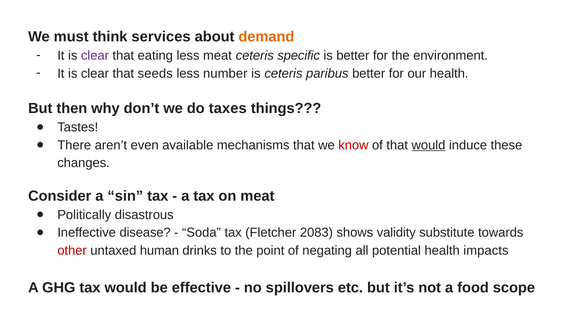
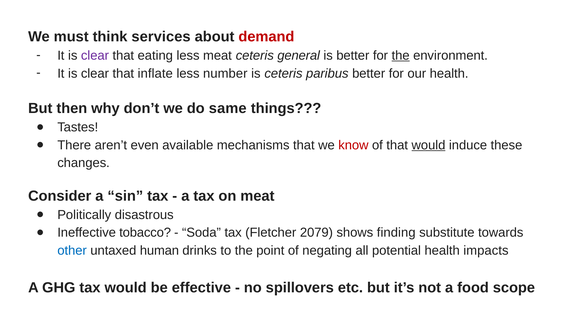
demand colour: orange -> red
specific: specific -> general
the at (401, 55) underline: none -> present
seeds: seeds -> inflate
taxes: taxes -> same
disease: disease -> tobacco
2083: 2083 -> 2079
validity: validity -> finding
other colour: red -> blue
